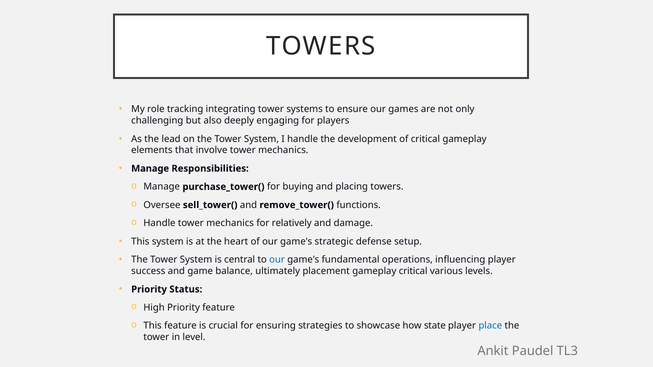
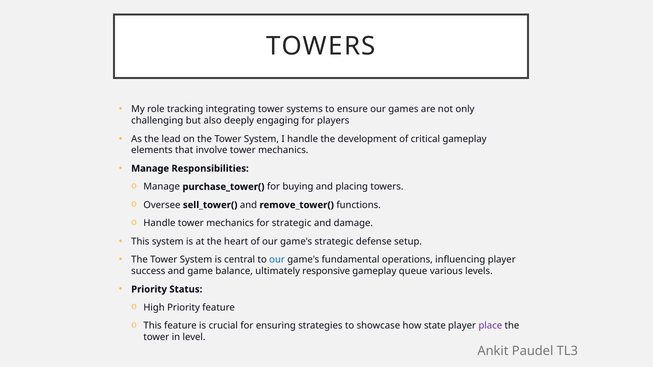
for relatively: relatively -> strategic
placement: placement -> responsive
gameplay critical: critical -> queue
place colour: blue -> purple
